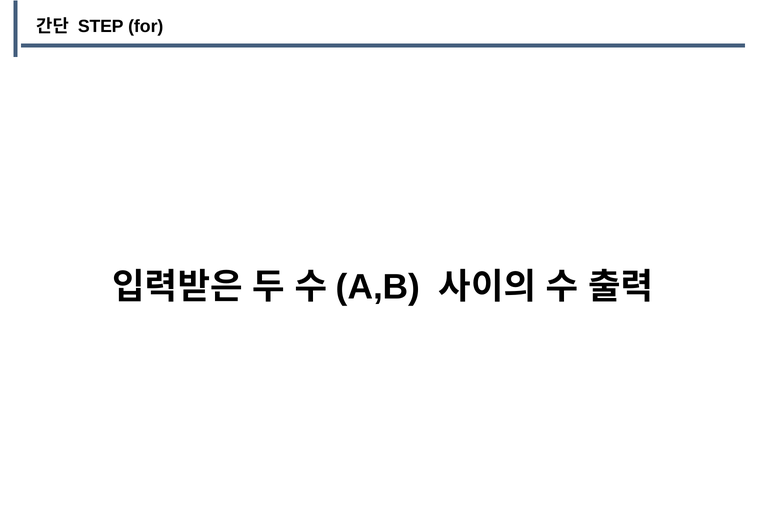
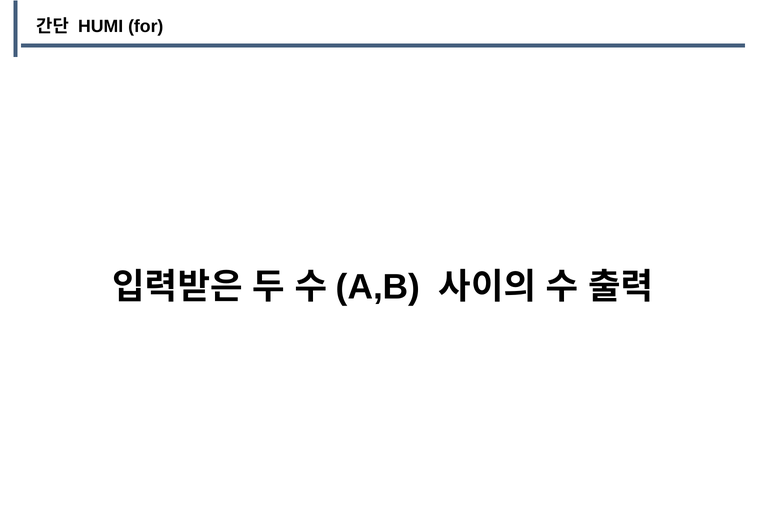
STEP: STEP -> HUMI
